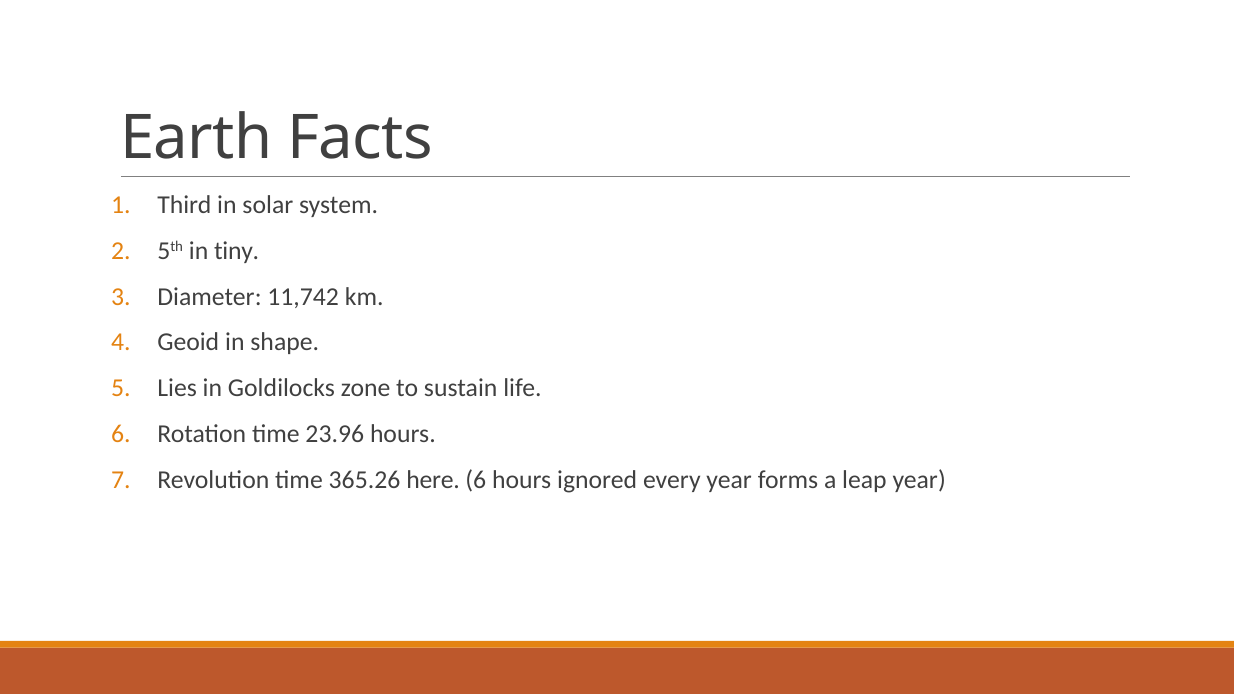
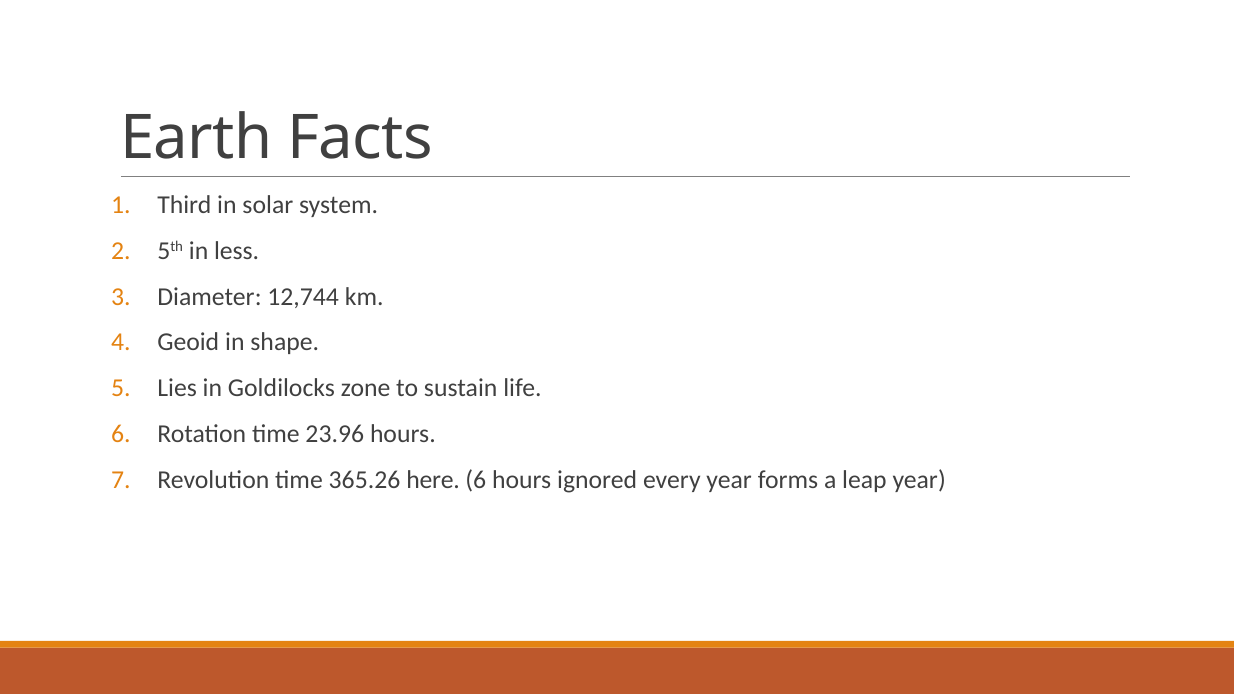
tiny: tiny -> less
11,742: 11,742 -> 12,744
